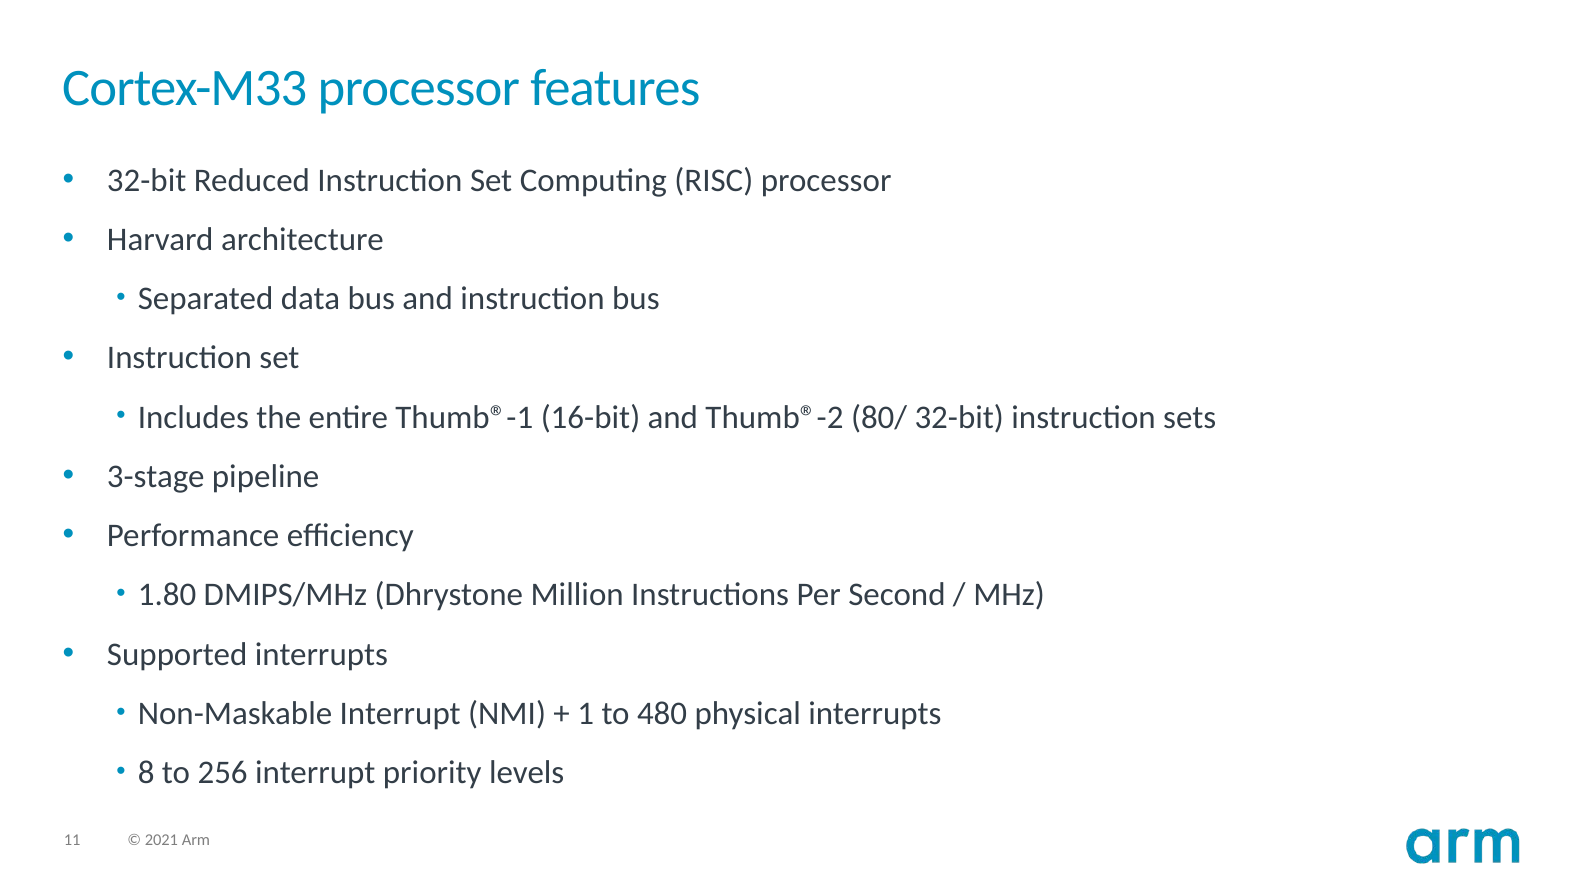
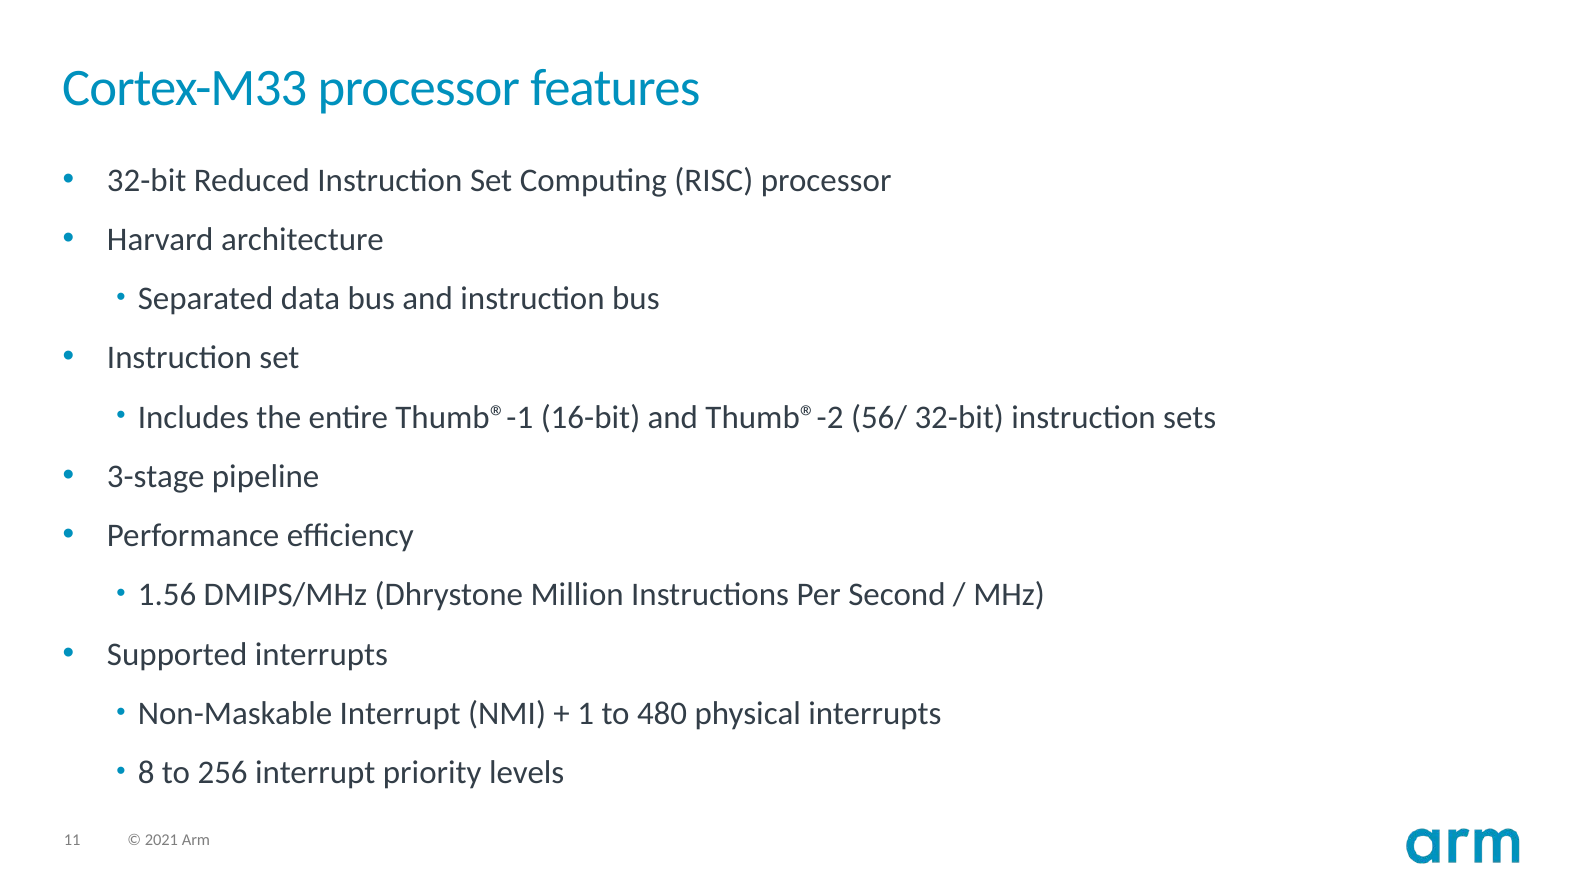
80/: 80/ -> 56/
1.80: 1.80 -> 1.56
